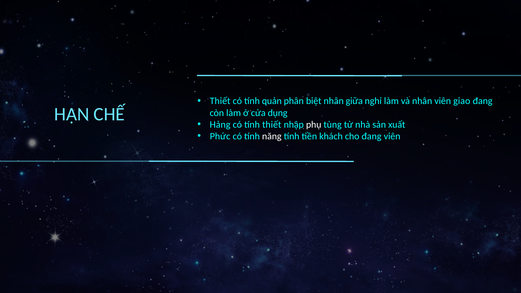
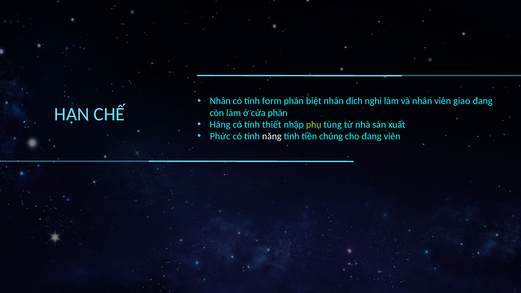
Thiết at (220, 101): Thiết -> Nhân
quản: quản -> form
giữa: giữa -> đích
cửa dụng: dụng -> phân
phụ colour: white -> light green
khách: khách -> chúng
